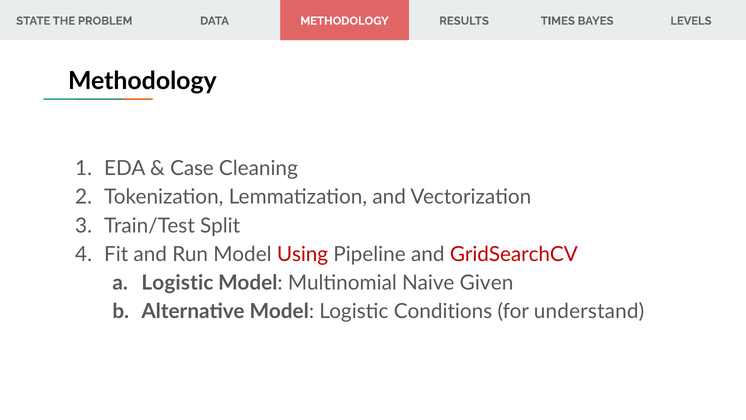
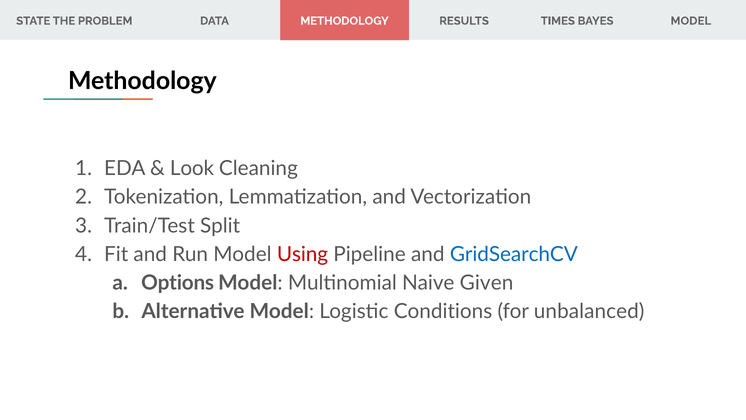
BAYES LEVELS: LEVELS -> MODEL
Case: Case -> Look
GridSearchCV colour: red -> blue
Logistic at (177, 283): Logistic -> Options
understand: understand -> unbalanced
